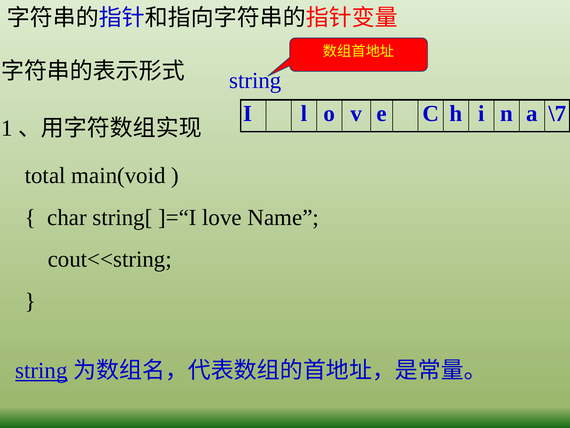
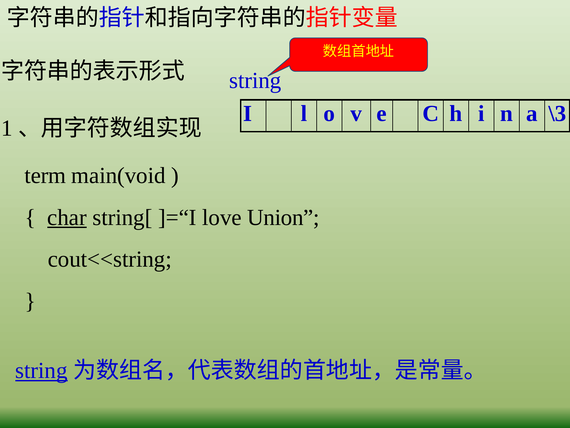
\7: \7 -> \3
total: total -> term
char underline: none -> present
Name: Name -> Union
